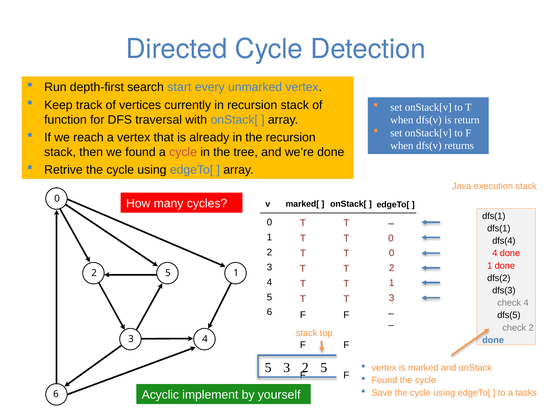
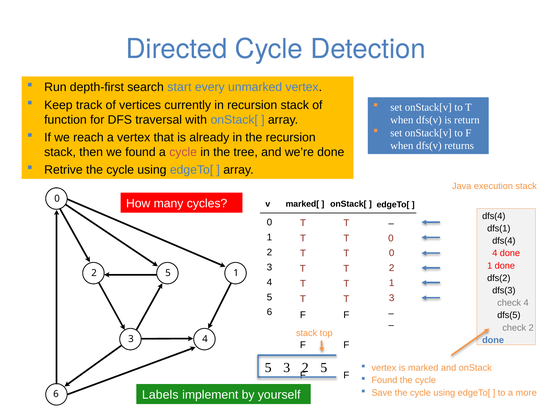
dfs(1 at (494, 216): dfs(1 -> dfs(4
tasks: tasks -> more
Acyclic: Acyclic -> Labels
